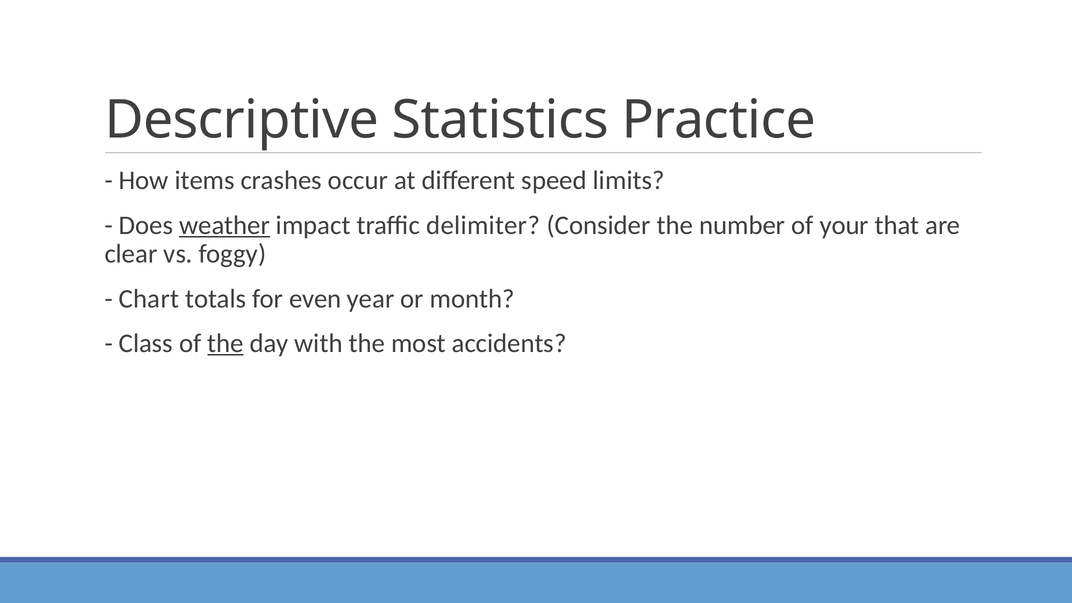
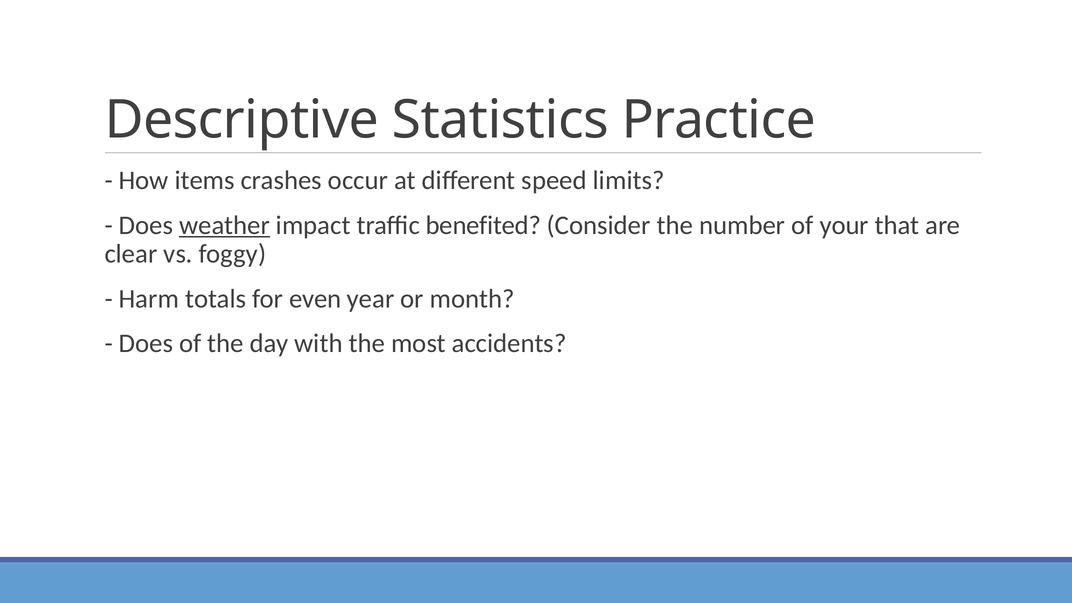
delimiter: delimiter -> benefited
Chart: Chart -> Harm
Class at (146, 343): Class -> Does
the at (226, 343) underline: present -> none
